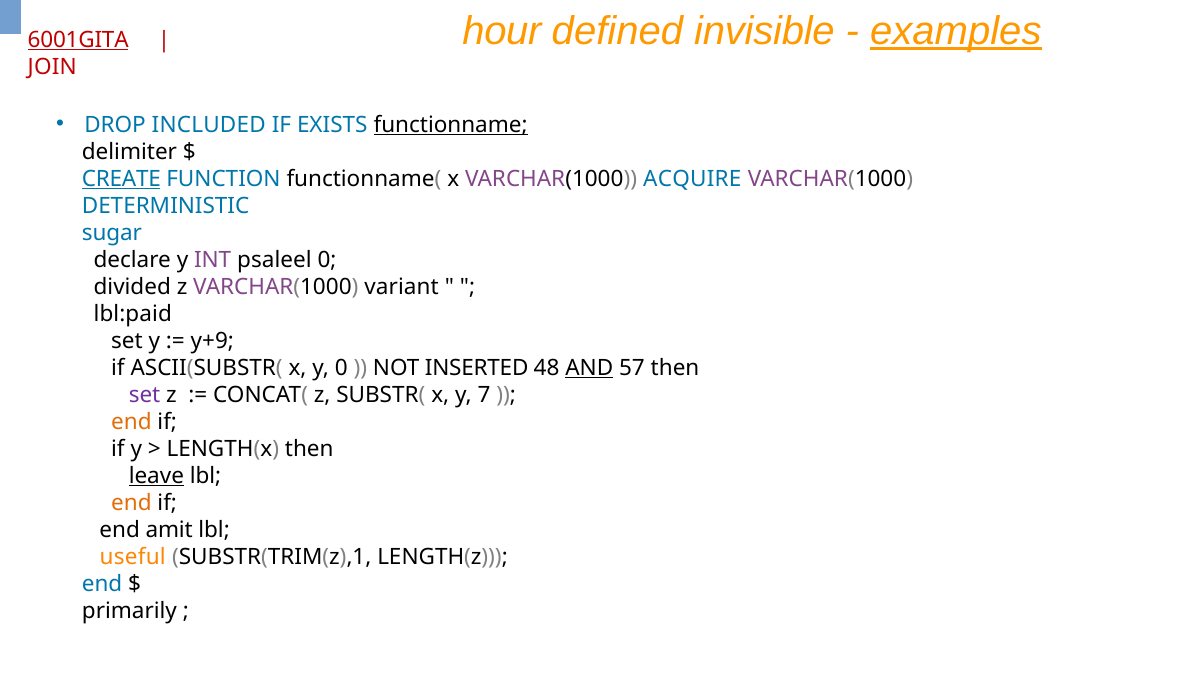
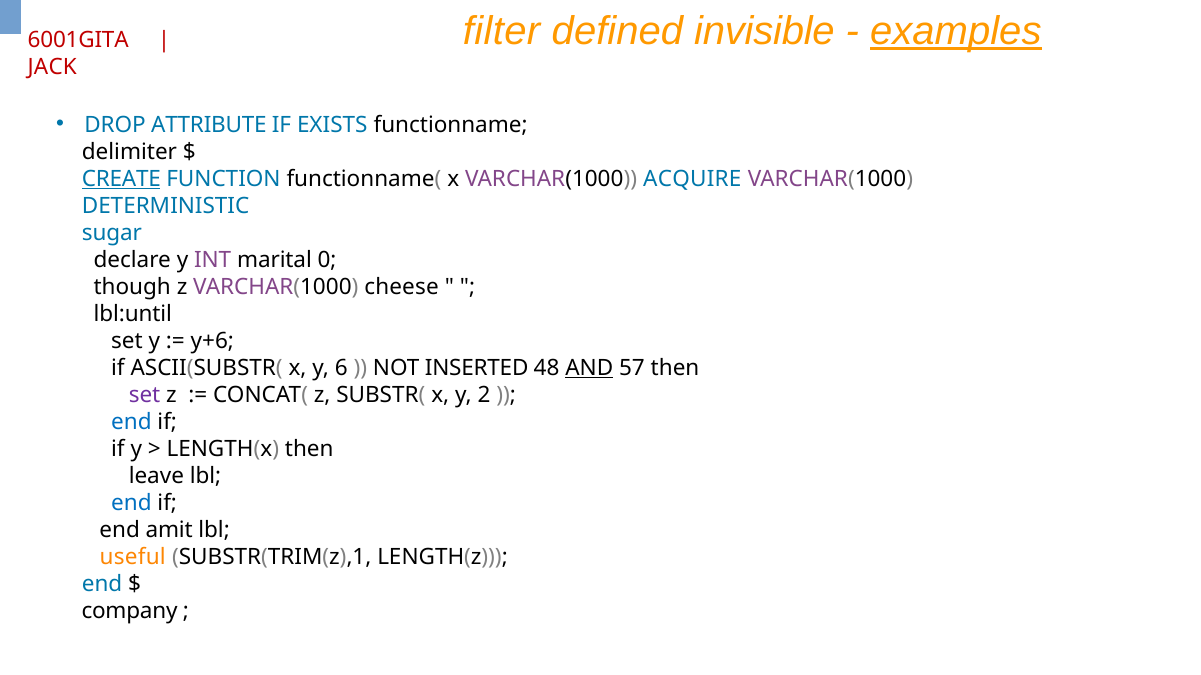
hour: hour -> filter
6001GITA underline: present -> none
JOIN: JOIN -> JACK
INCLUDED: INCLUDED -> ATTRIBUTE
functionname underline: present -> none
psaleel: psaleel -> marital
divided: divided -> though
variant: variant -> cheese
lbl:paid: lbl:paid -> lbl:until
y+9: y+9 -> y+6
y 0: 0 -> 6
7: 7 -> 2
end at (131, 422) colour: orange -> blue
leave underline: present -> none
end at (131, 503) colour: orange -> blue
primarily: primarily -> company
